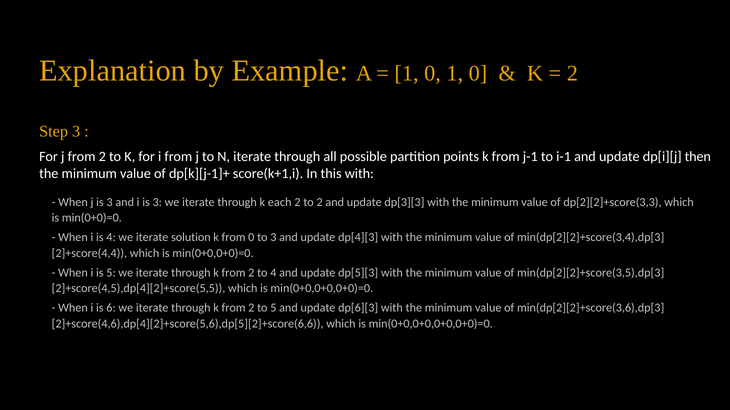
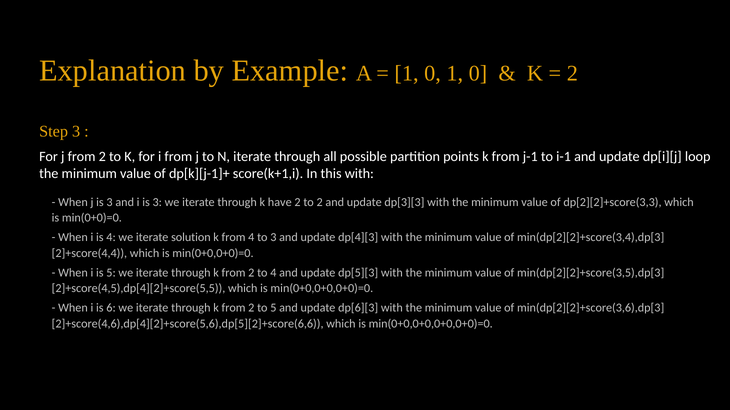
then: then -> loop
each: each -> have
from 0: 0 -> 4
